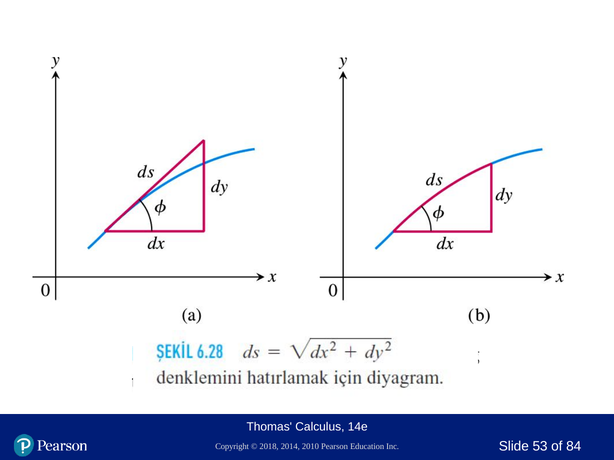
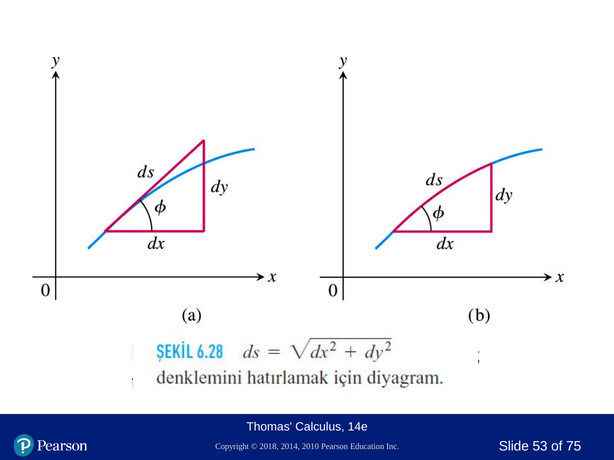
84: 84 -> 75
